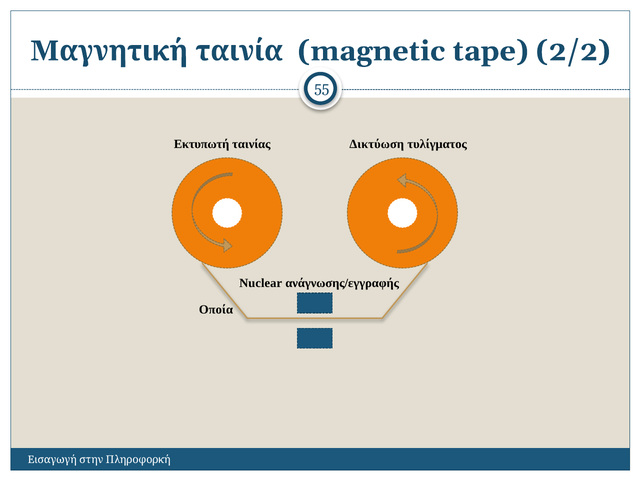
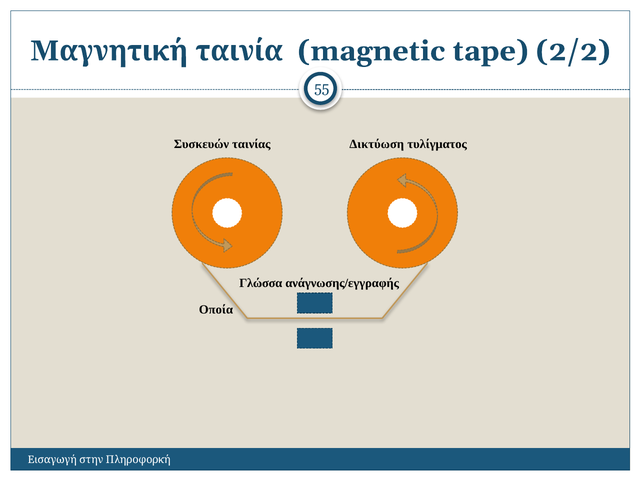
Εκτυπωτή: Εκτυπωτή -> Συσκευών
Nuclear: Nuclear -> Γλώσσα
